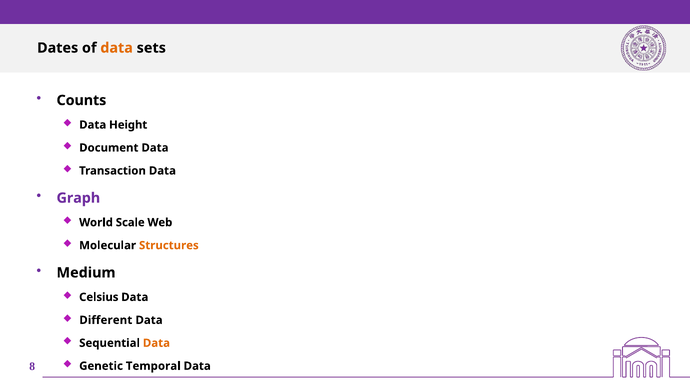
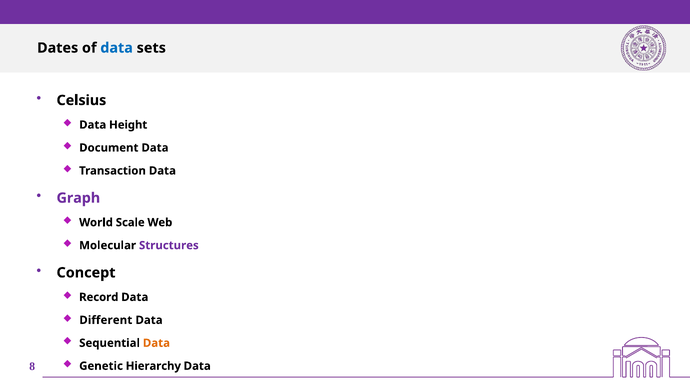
data at (117, 48) colour: orange -> blue
Counts: Counts -> Celsius
Structures colour: orange -> purple
Medium: Medium -> Concept
Celsius: Celsius -> Record
Temporal: Temporal -> Hierarchy
